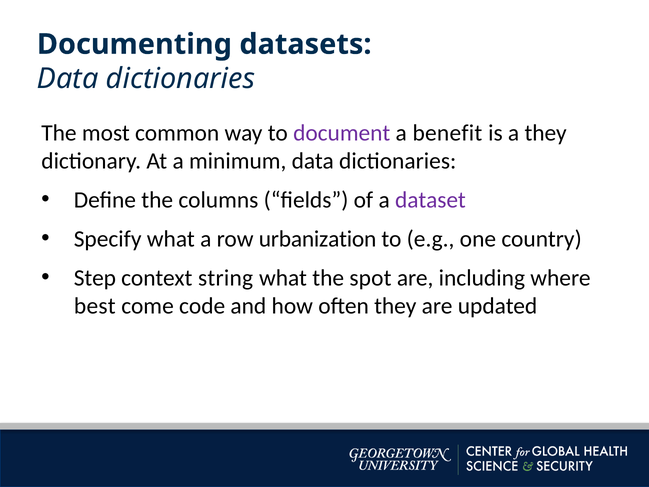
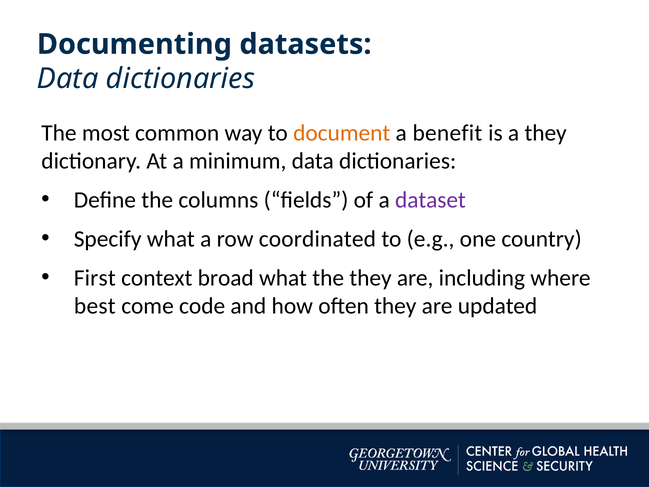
document colour: purple -> orange
urbanization: urbanization -> coordinated
Step: Step -> First
string: string -> broad
the spot: spot -> they
